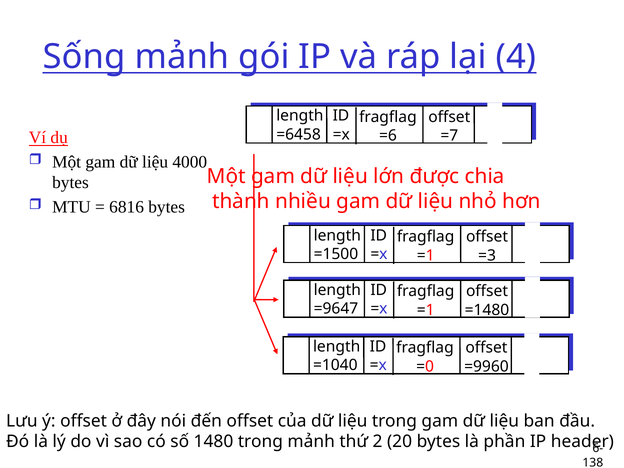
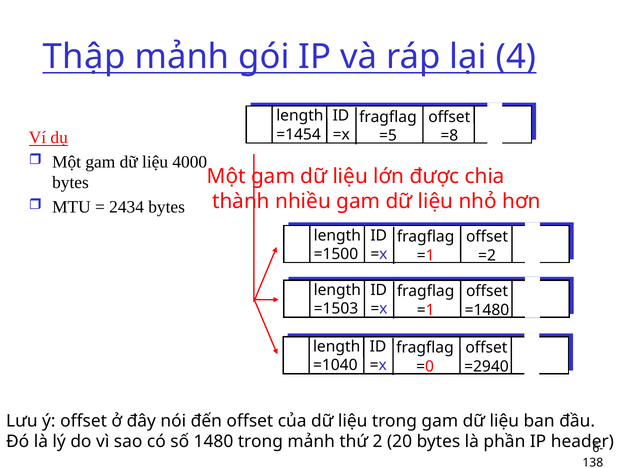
Sống: Sống -> Thập
=6458: =6458 -> =1454
=6: =6 -> =5
=7: =7 -> =8
6816: 6816 -> 2434
=3: =3 -> =2
=9647: =9647 -> =1503
=9960: =9960 -> =2940
